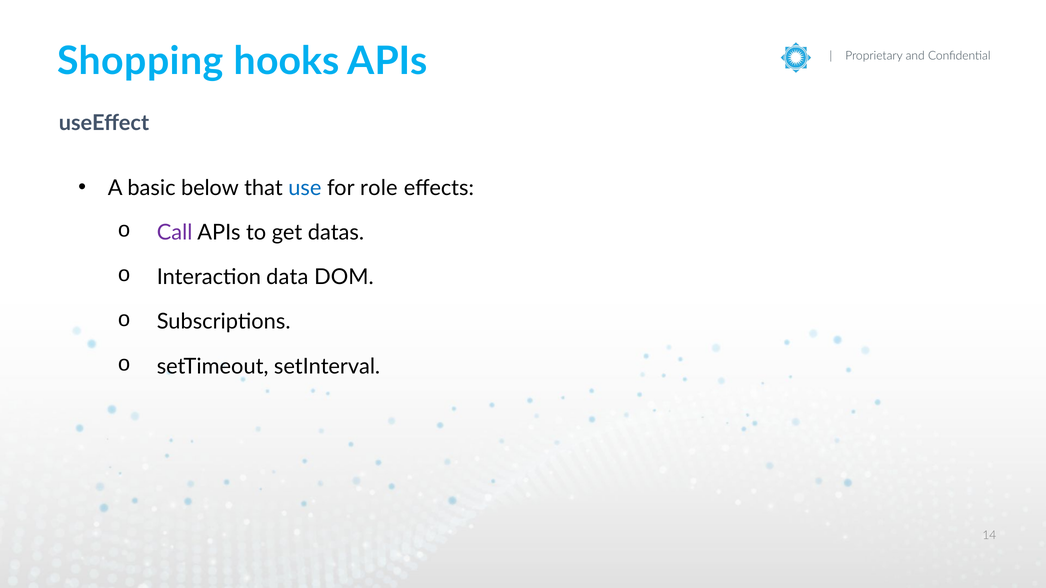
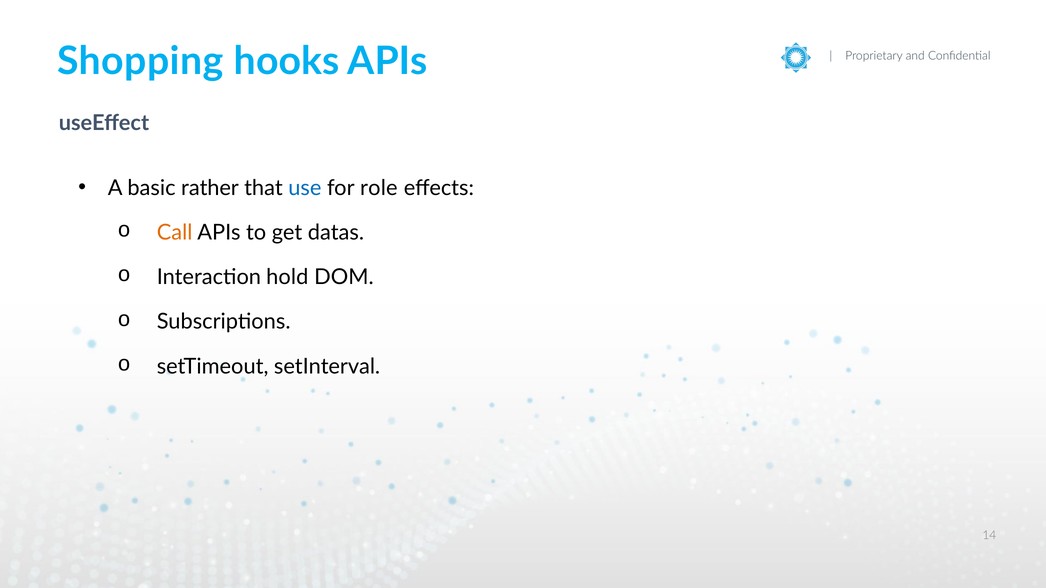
below: below -> rather
Call colour: purple -> orange
data: data -> hold
